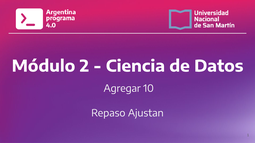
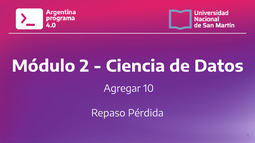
Ajustan: Ajustan -> Pérdida
